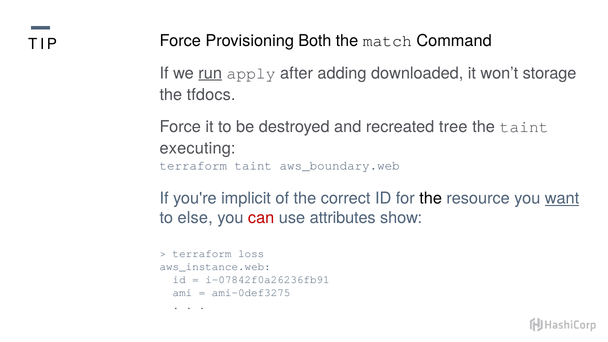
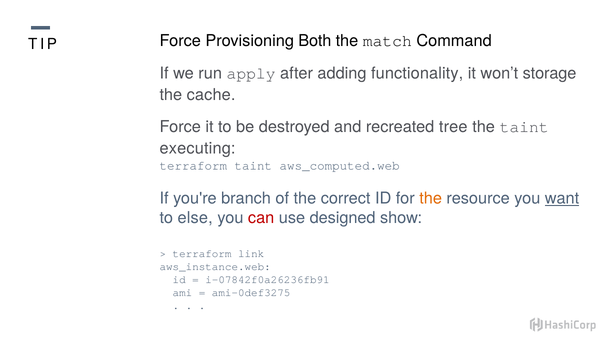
run underline: present -> none
downloaded: downloaded -> functionality
tfdocs: tfdocs -> cache
aws_boundary.web: aws_boundary.web -> aws_computed.web
implicit: implicit -> branch
the at (431, 198) colour: black -> orange
attributes: attributes -> designed
loss: loss -> link
